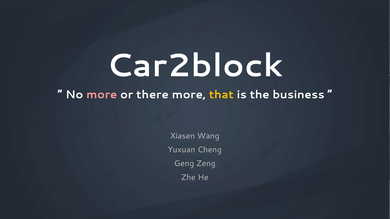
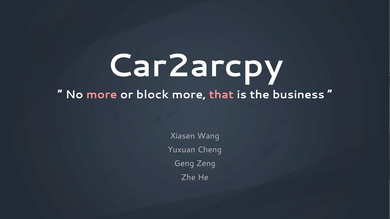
Car2block: Car2block -> Car2arcpy
there: there -> block
that colour: yellow -> pink
